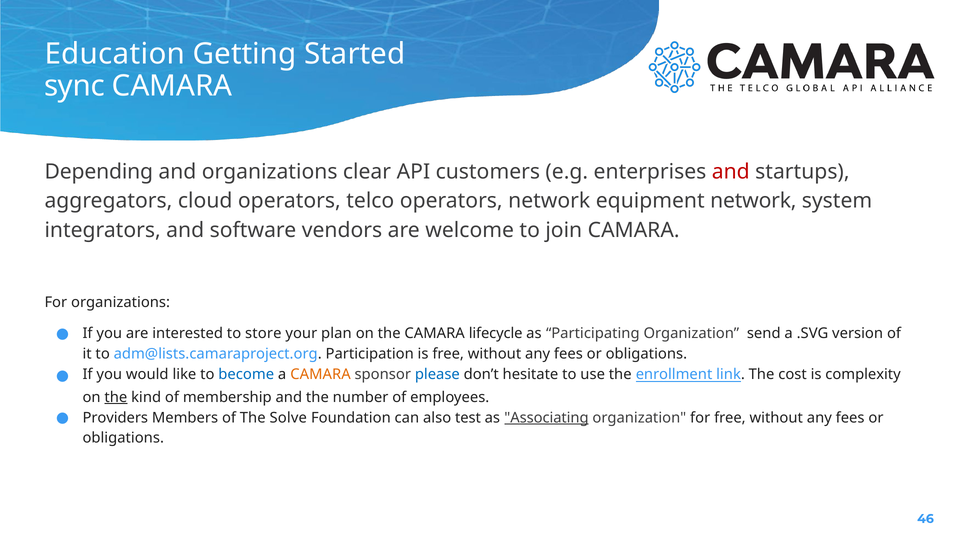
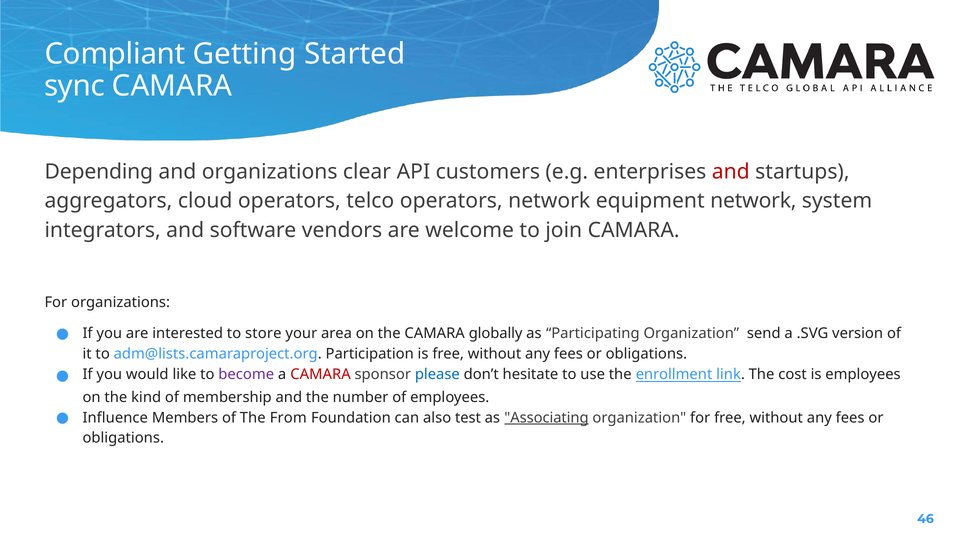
Education: Education -> Compliant
plan: plan -> area
lifecycle: lifecycle -> globally
become colour: blue -> purple
CAMARA at (321, 375) colour: orange -> red
is complexity: complexity -> employees
the at (116, 397) underline: present -> none
Providers: Providers -> Influence
Solve: Solve -> From
